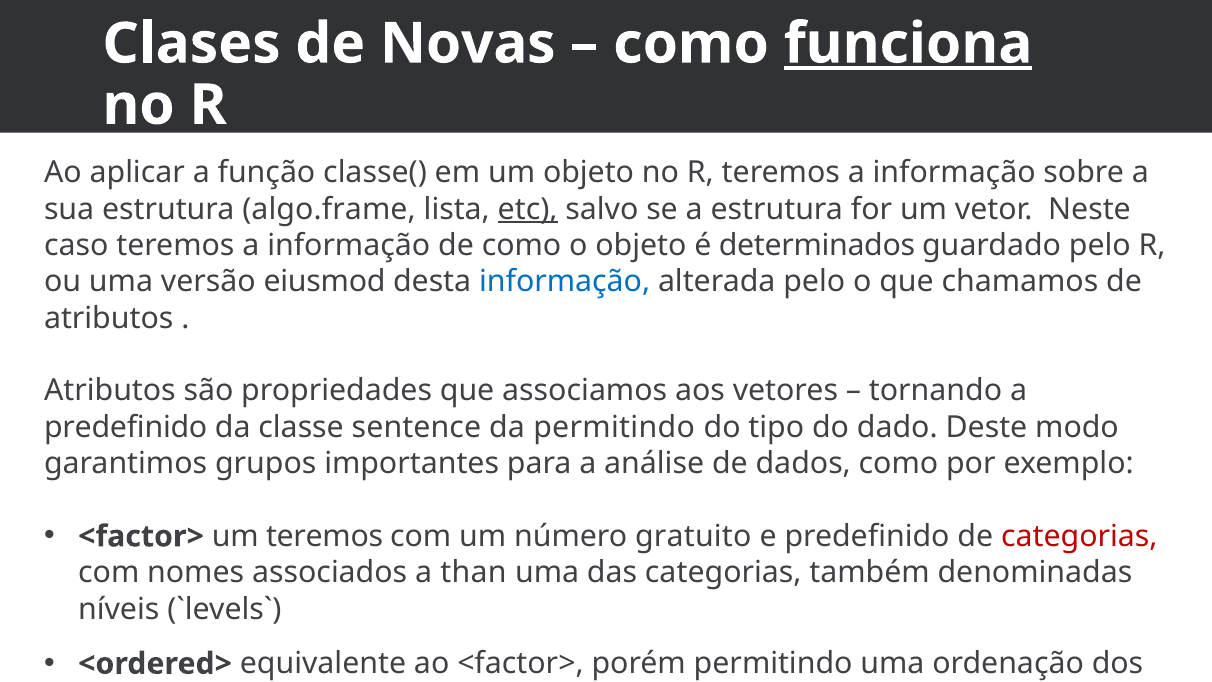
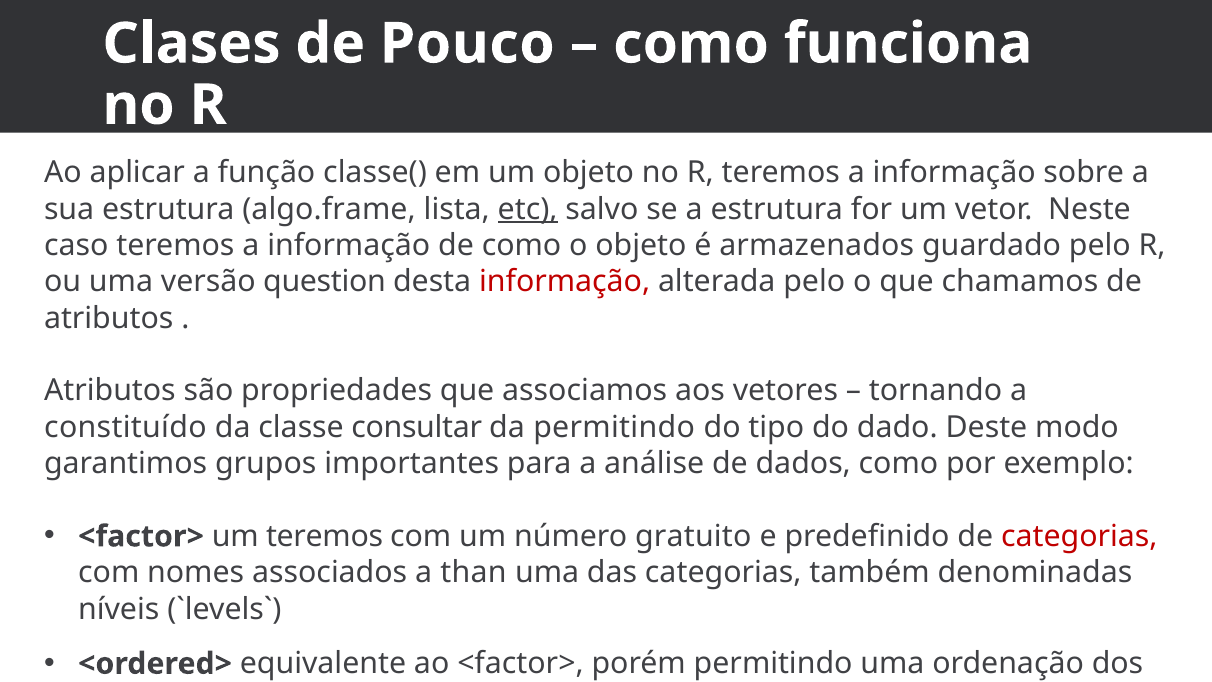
Novas: Novas -> Pouco
funciona underline: present -> none
determinados: determinados -> armazenados
eiusmod: eiusmod -> question
informação at (565, 282) colour: blue -> red
predefinido at (126, 427): predefinido -> constituído
sentence: sentence -> consultar
